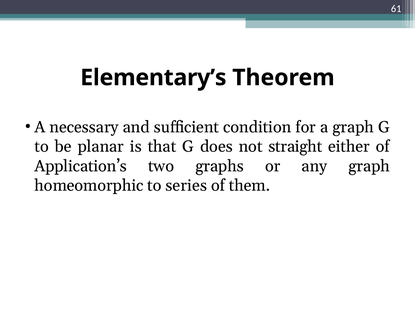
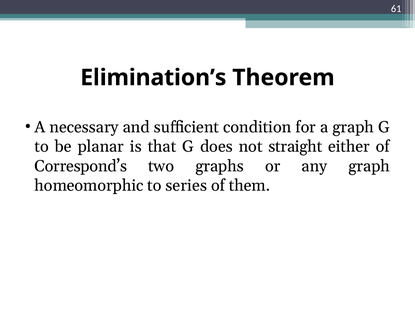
Elementary’s: Elementary’s -> Elimination’s
Application’s: Application’s -> Correspond’s
